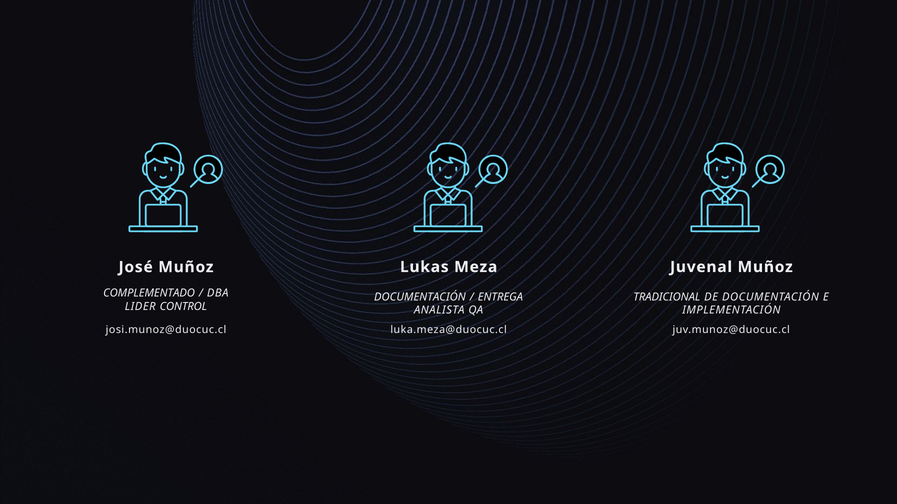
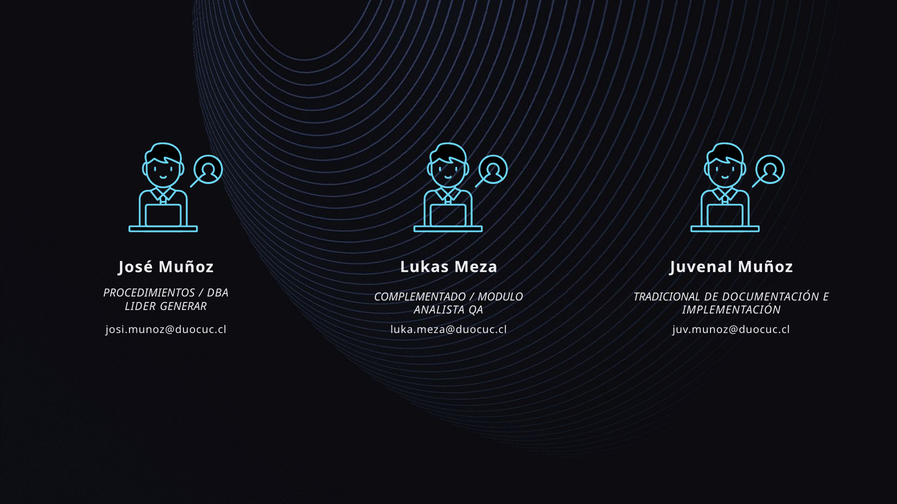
COMPLEMENTADO: COMPLEMENTADO -> PROCEDIMIENTOS
DOCUMENTACIÓN at (420, 297): DOCUMENTACIÓN -> COMPLEMENTADO
ENTREGA: ENTREGA -> MODULO
CONTROL: CONTROL -> GENERAR
